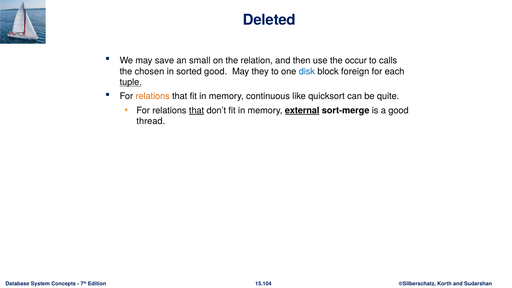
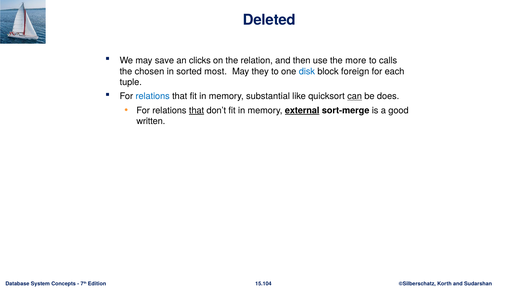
small: small -> clicks
occur: occur -> more
sorted good: good -> most
tuple underline: present -> none
relations at (153, 96) colour: orange -> blue
continuous: continuous -> substantial
can underline: none -> present
quite: quite -> does
thread: thread -> written
